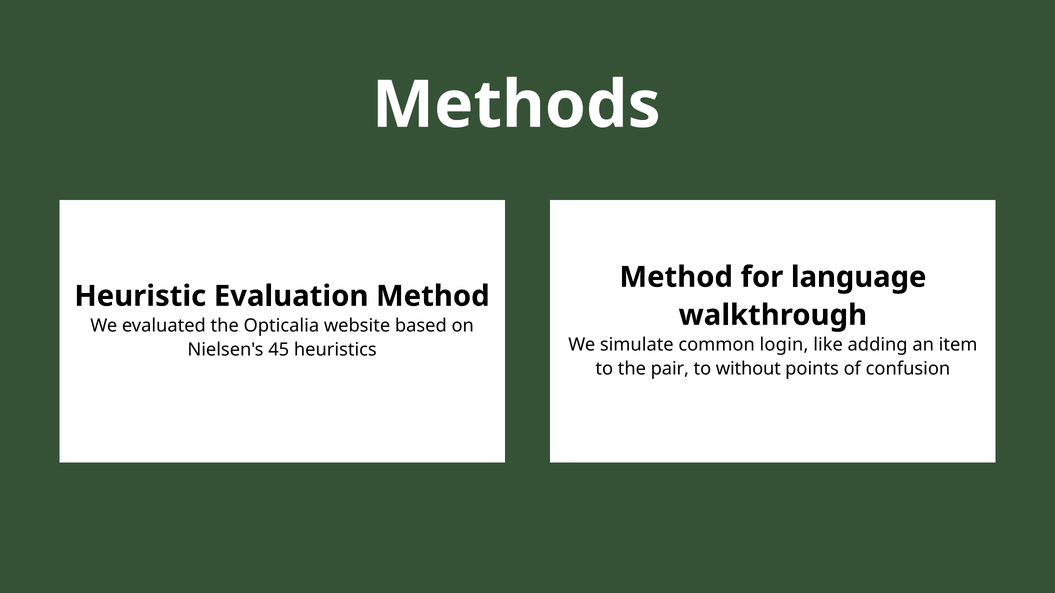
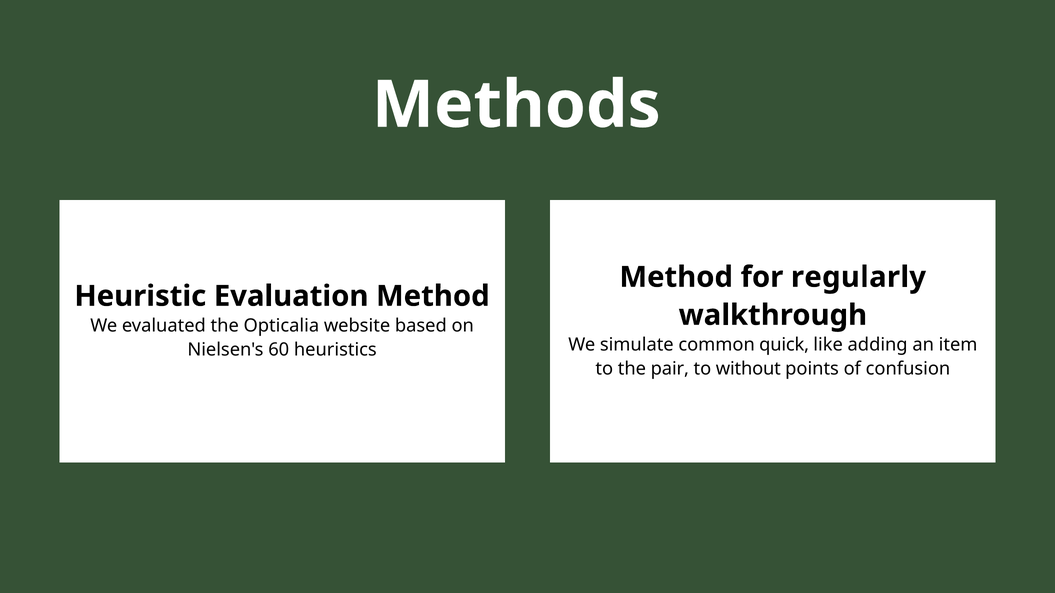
language: language -> regularly
login: login -> quick
45: 45 -> 60
